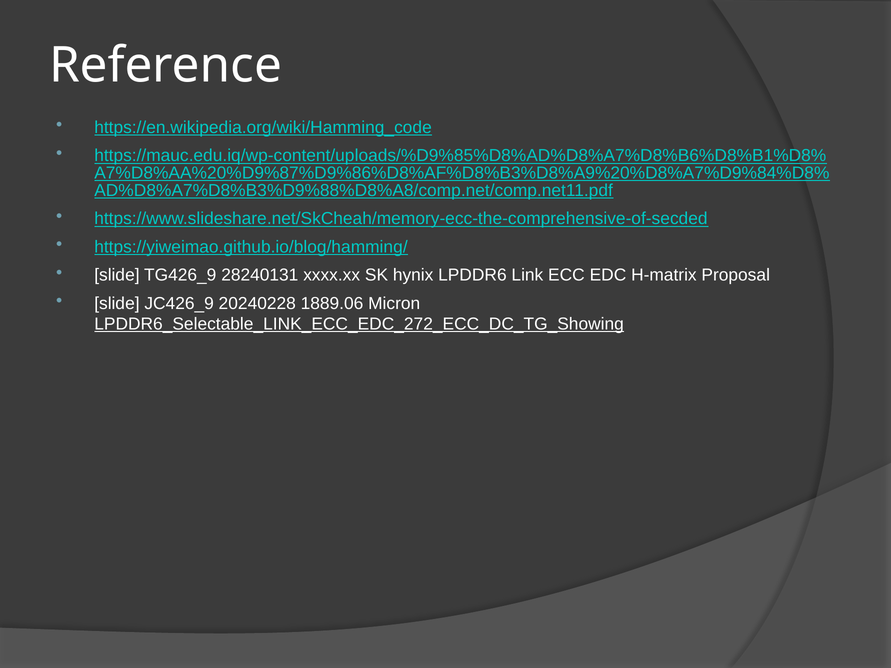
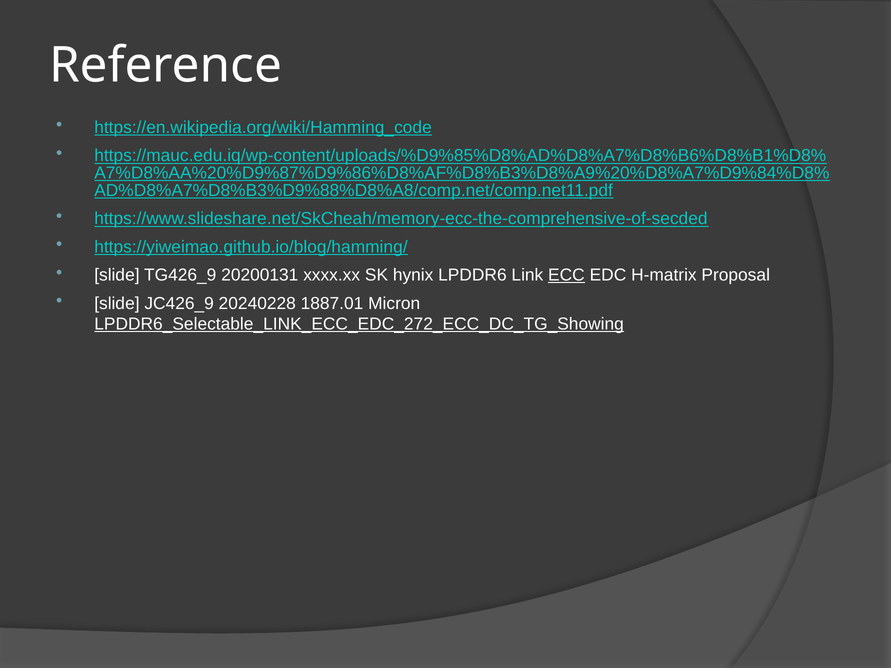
28240131: 28240131 -> 20200131
ECC underline: none -> present
1889.06: 1889.06 -> 1887.01
